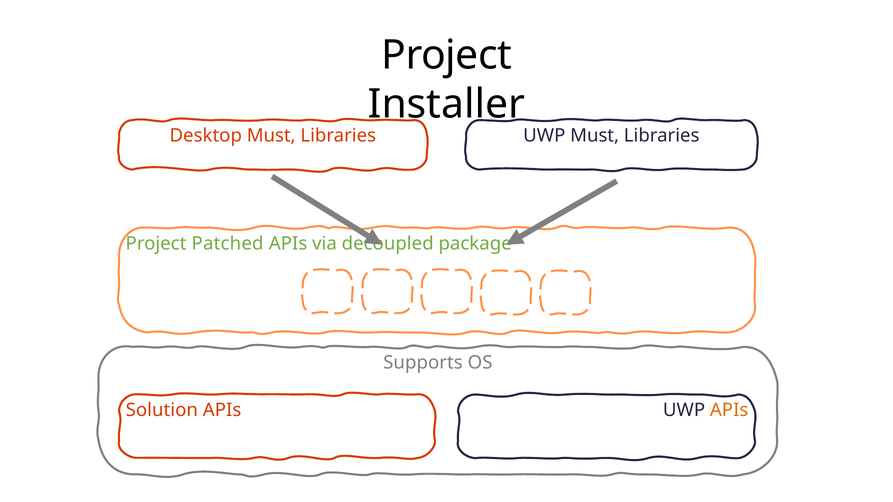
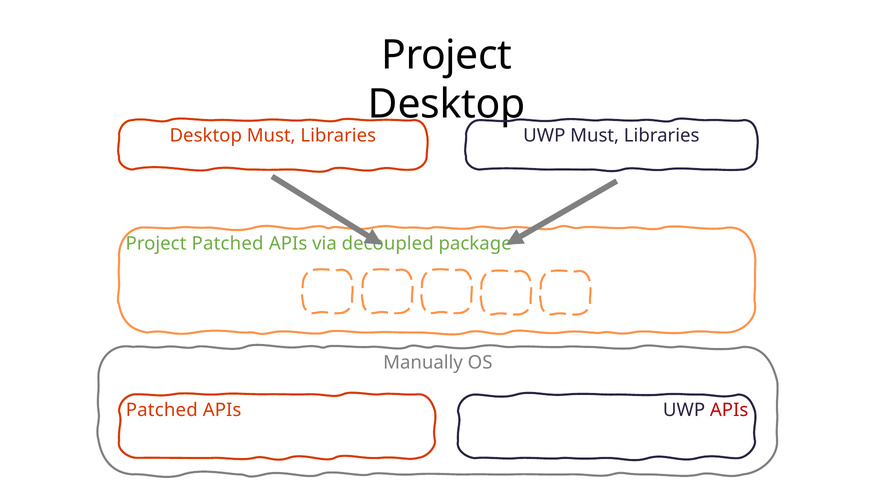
Installer at (446, 104): Installer -> Desktop
Supports: Supports -> Manually
Solution at (162, 410): Solution -> Patched
APIs at (729, 411) colour: orange -> red
